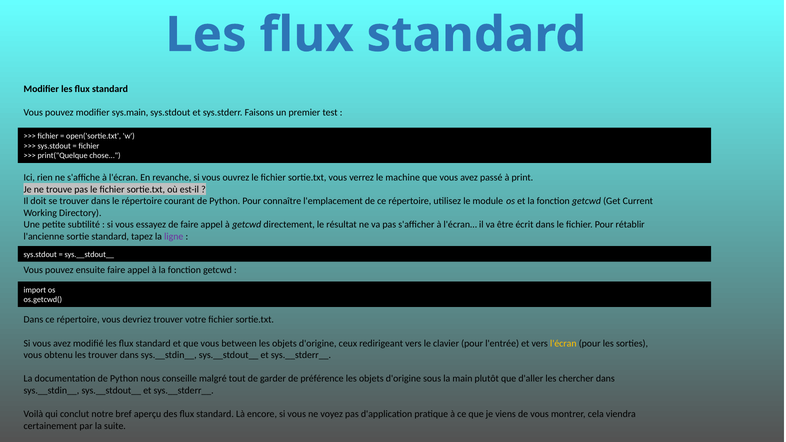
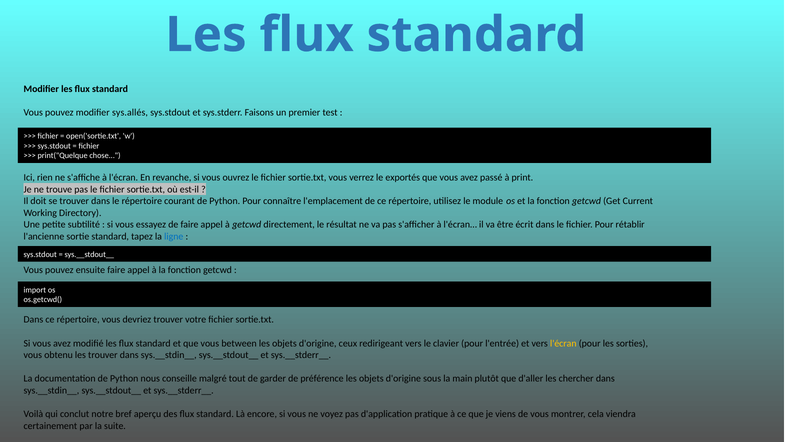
sys.main: sys.main -> sys.allés
machine: machine -> exportés
ligne colour: purple -> blue
